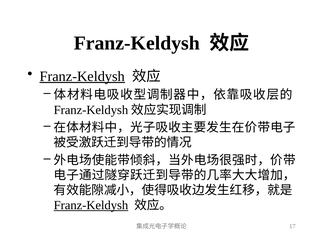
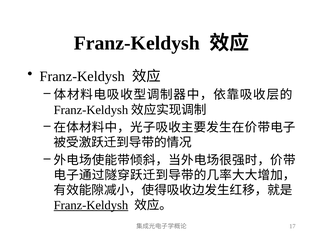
Franz-Keldysh at (82, 76) underline: present -> none
